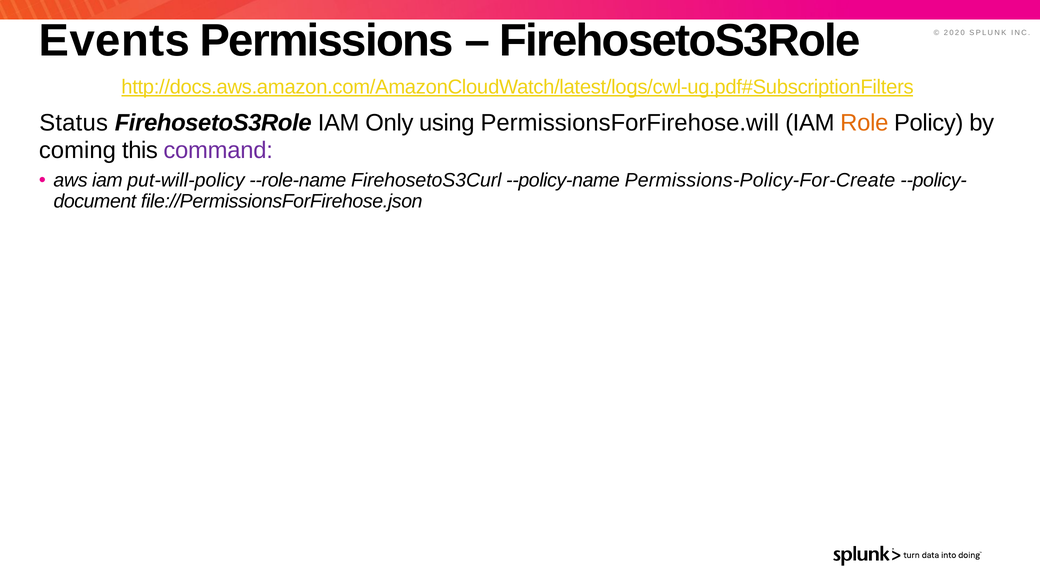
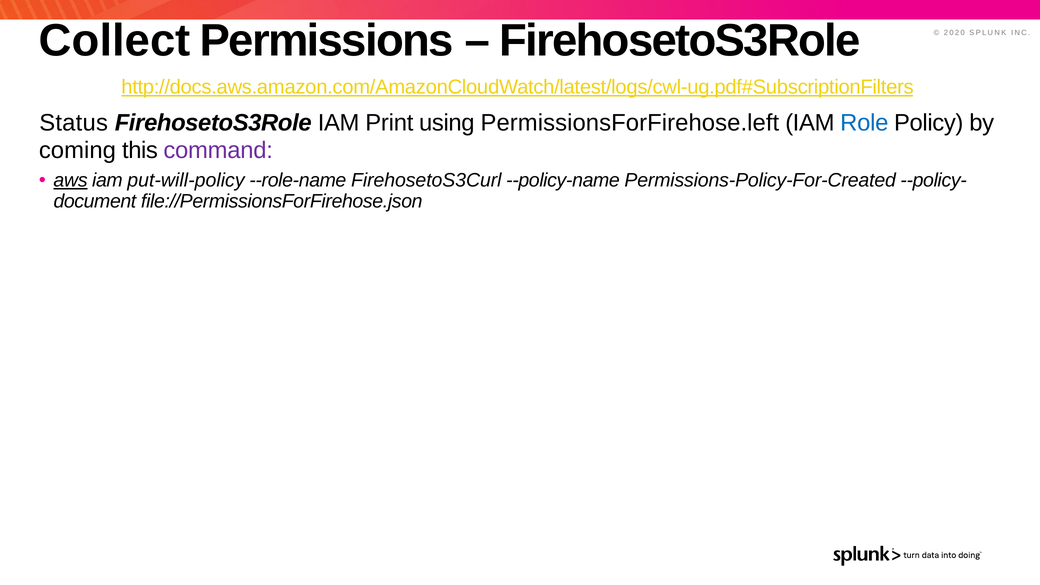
Events: Events -> Collect
Only: Only -> Print
PermissionsForFirehose.will: PermissionsForFirehose.will -> PermissionsForFirehose.left
Role colour: orange -> blue
aws underline: none -> present
Permissions-Policy-For-Create: Permissions-Policy-For-Create -> Permissions-Policy-For-Created
